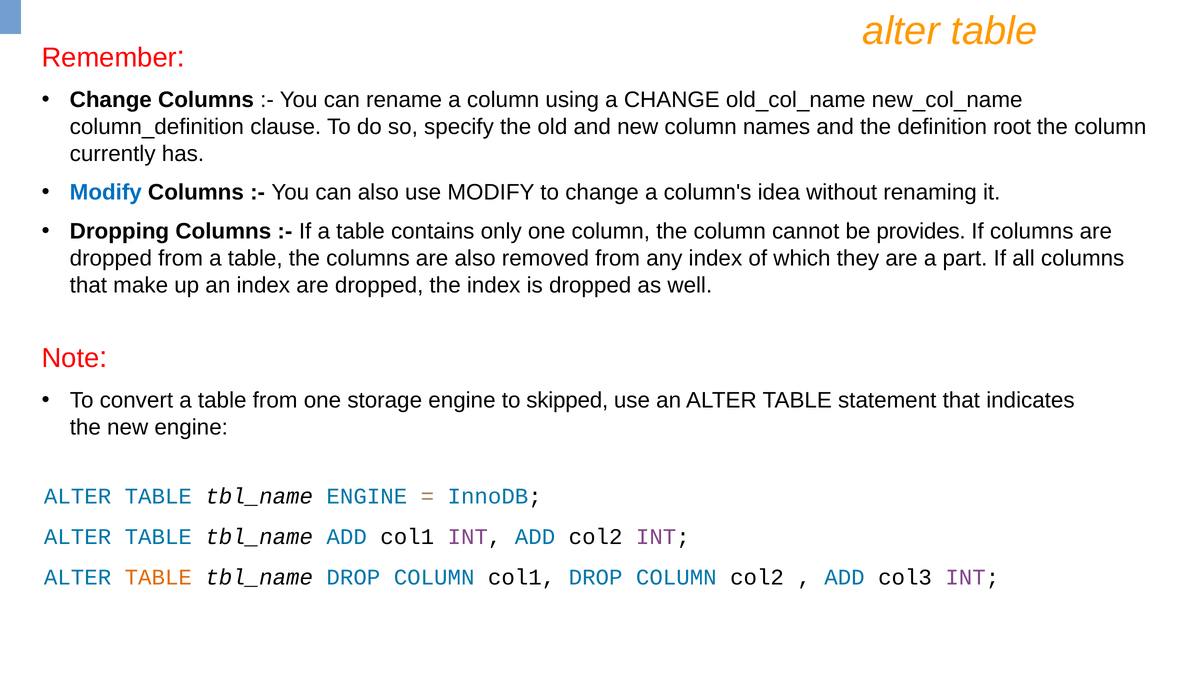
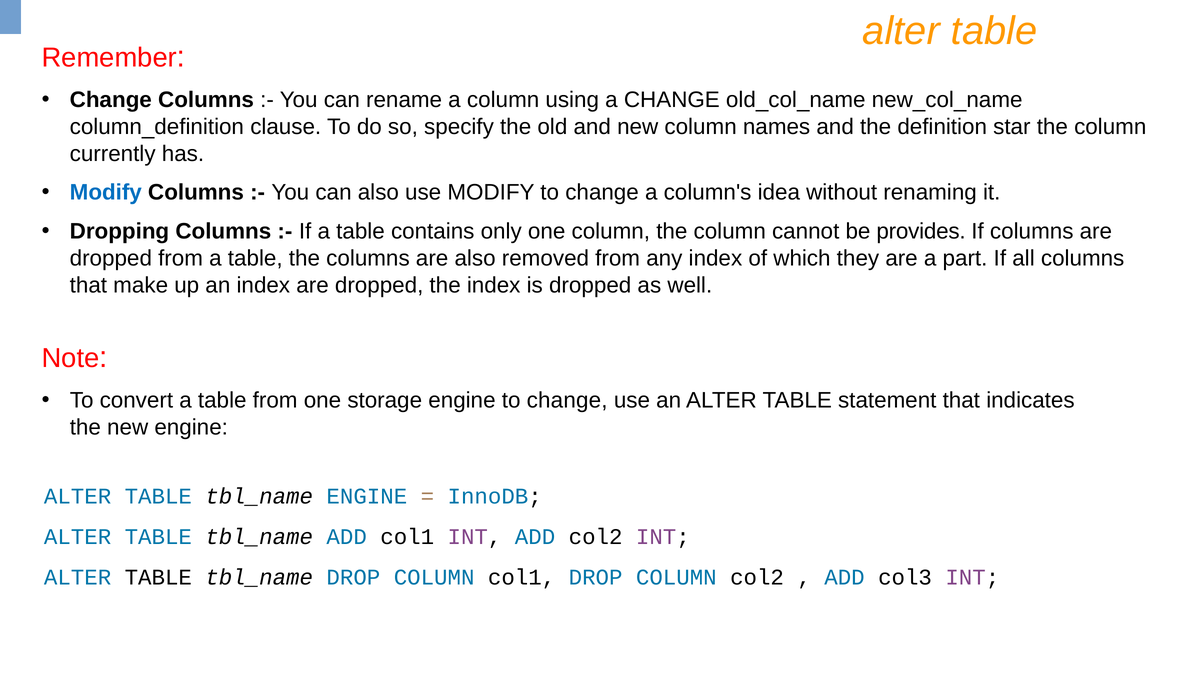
root: root -> star
engine to skipped: skipped -> change
TABLE at (158, 577) colour: orange -> black
